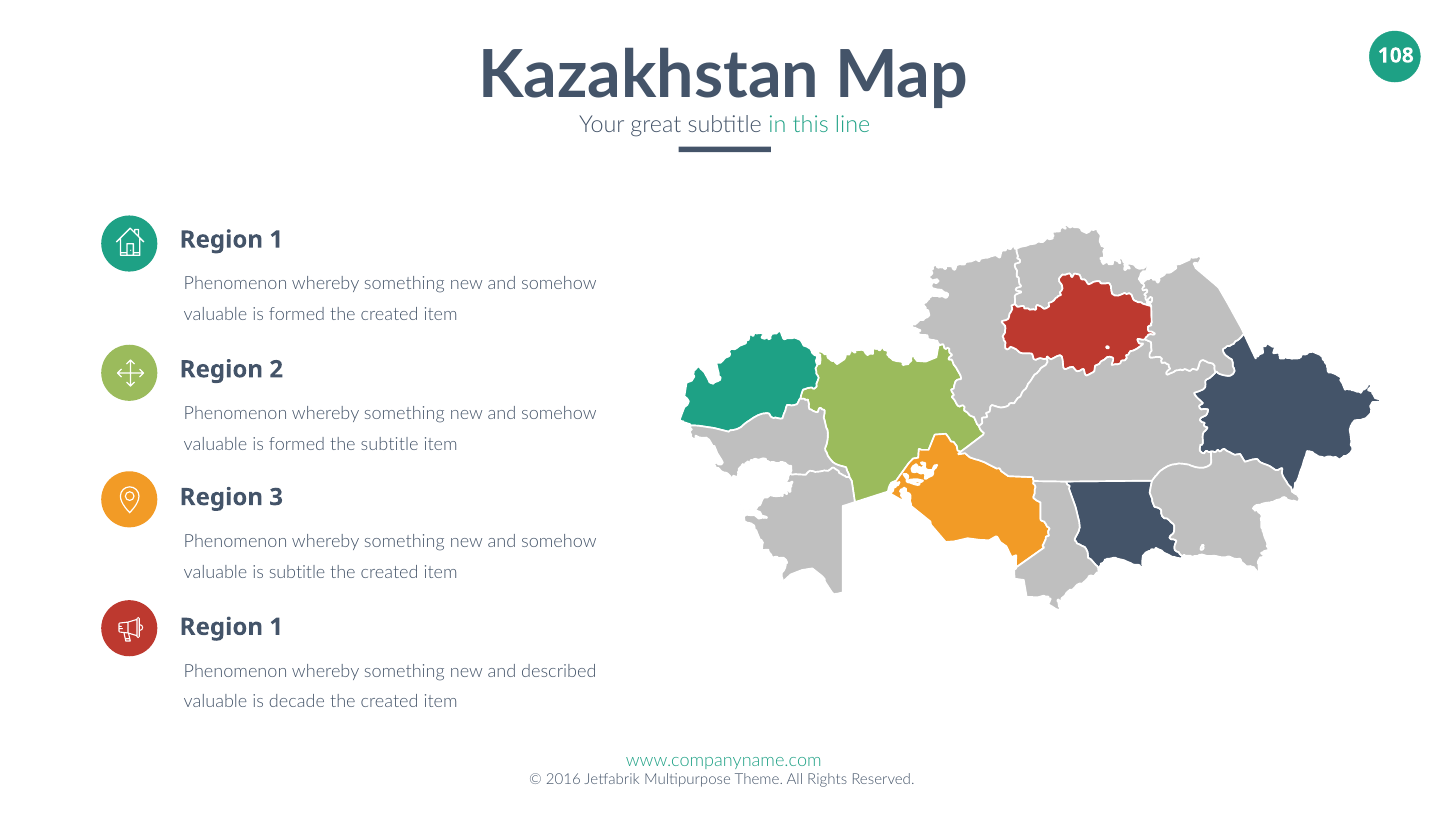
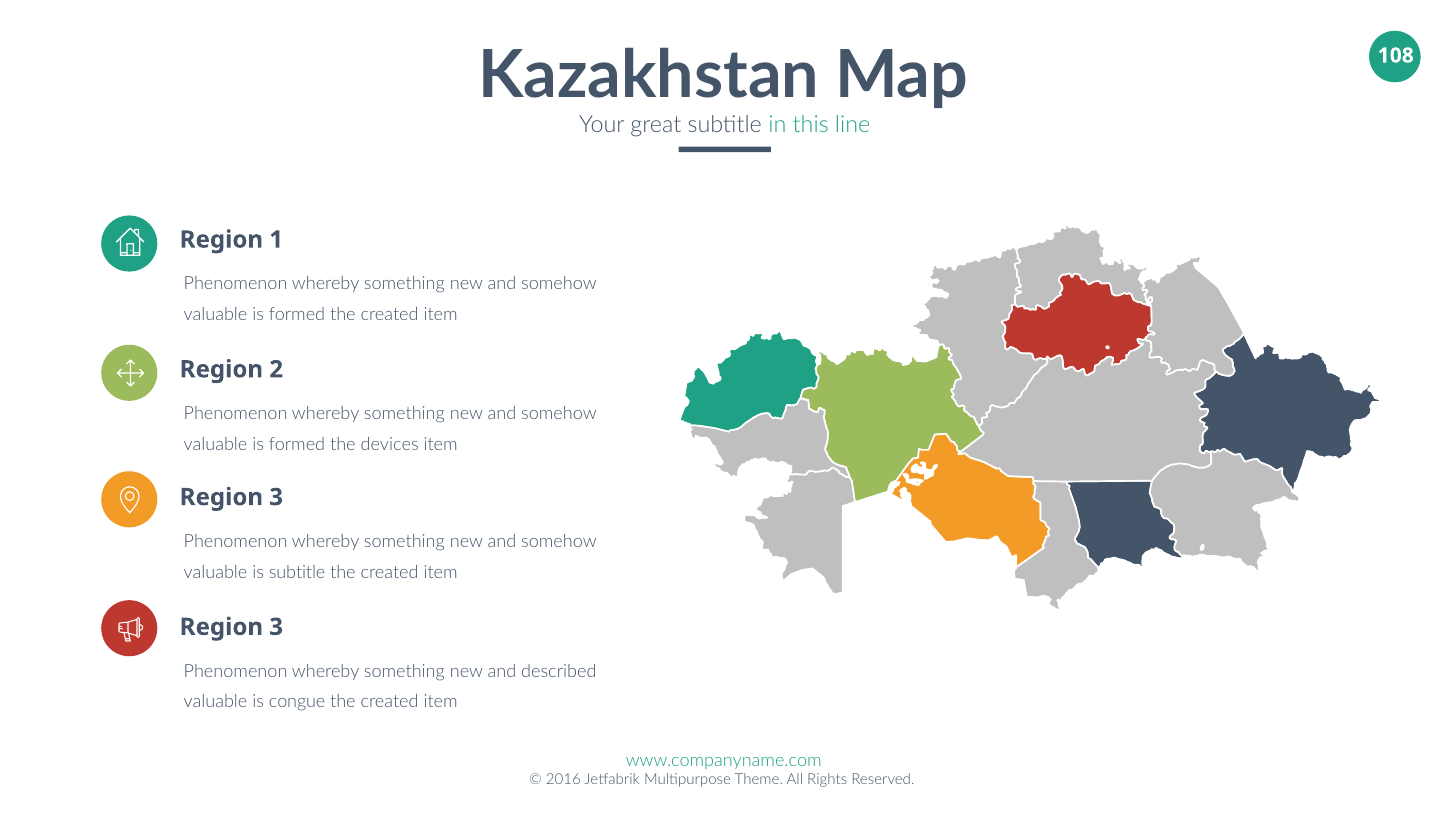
the subtitle: subtitle -> devices
1 at (276, 627): 1 -> 3
decade: decade -> congue
